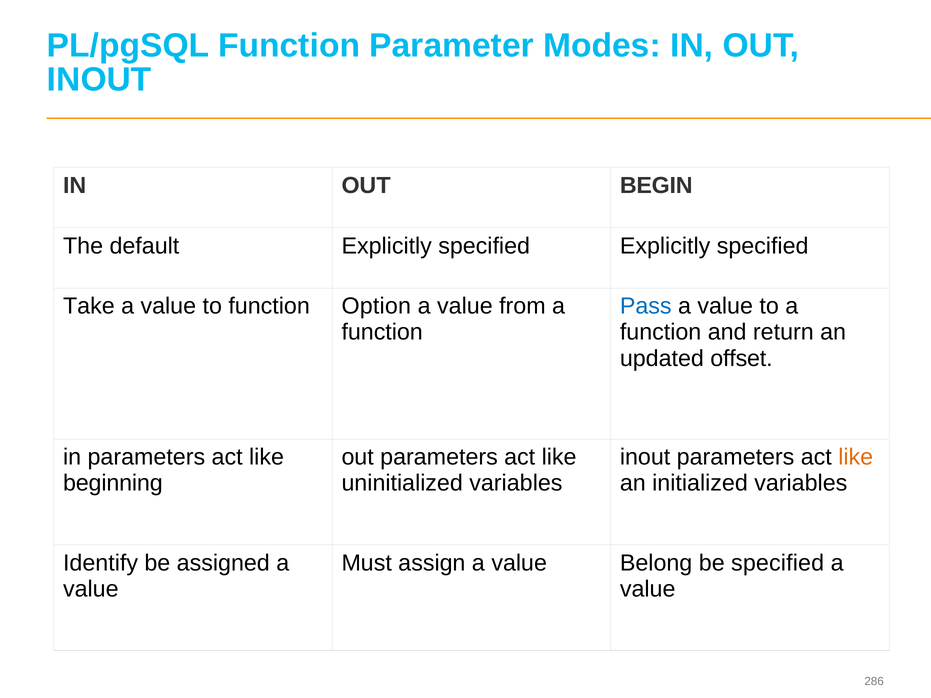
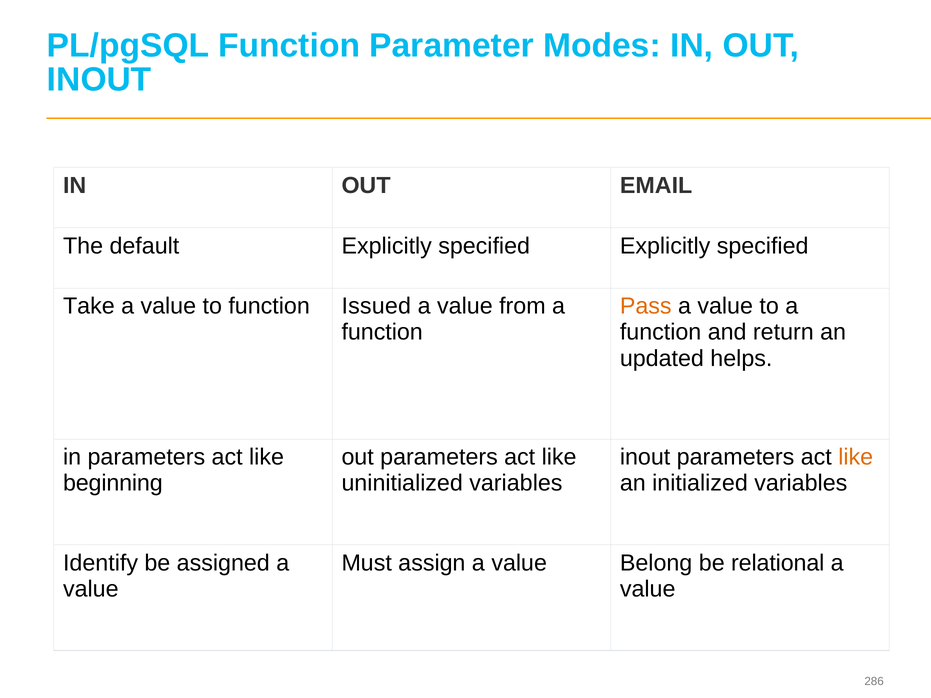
BEGIN: BEGIN -> EMAIL
Option: Option -> Issued
Pass colour: blue -> orange
offset: offset -> helps
be specified: specified -> relational
